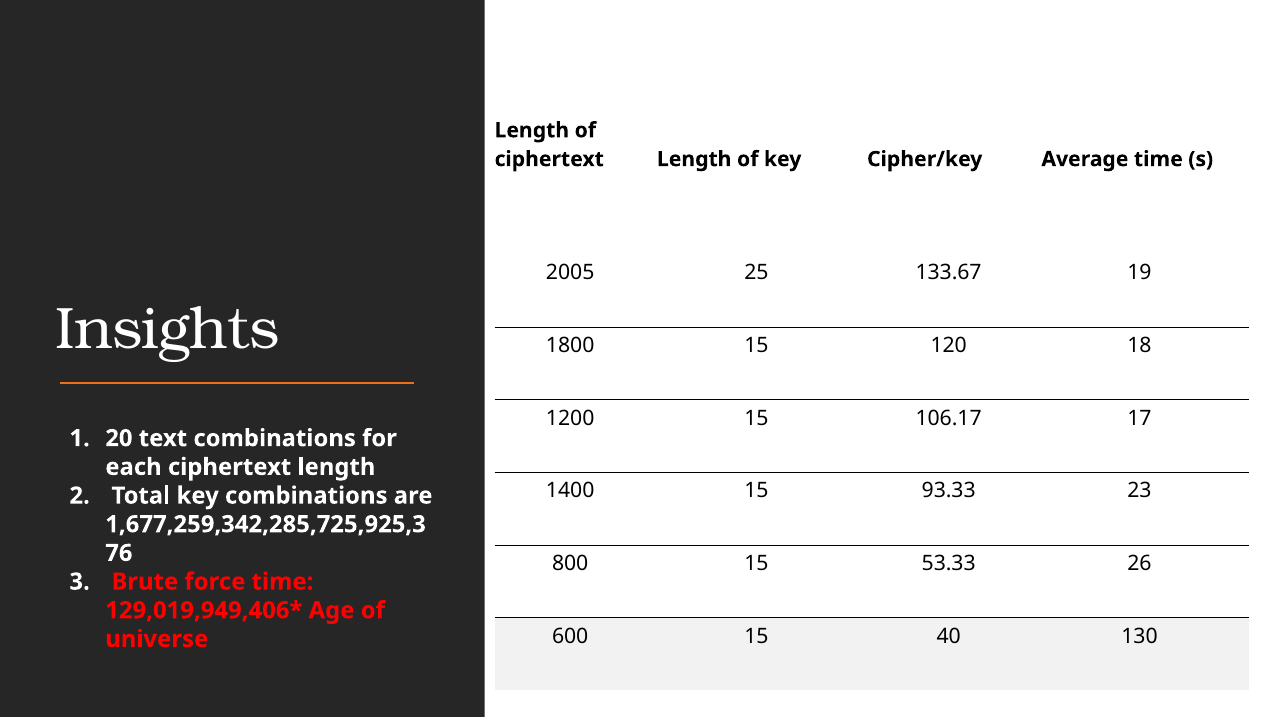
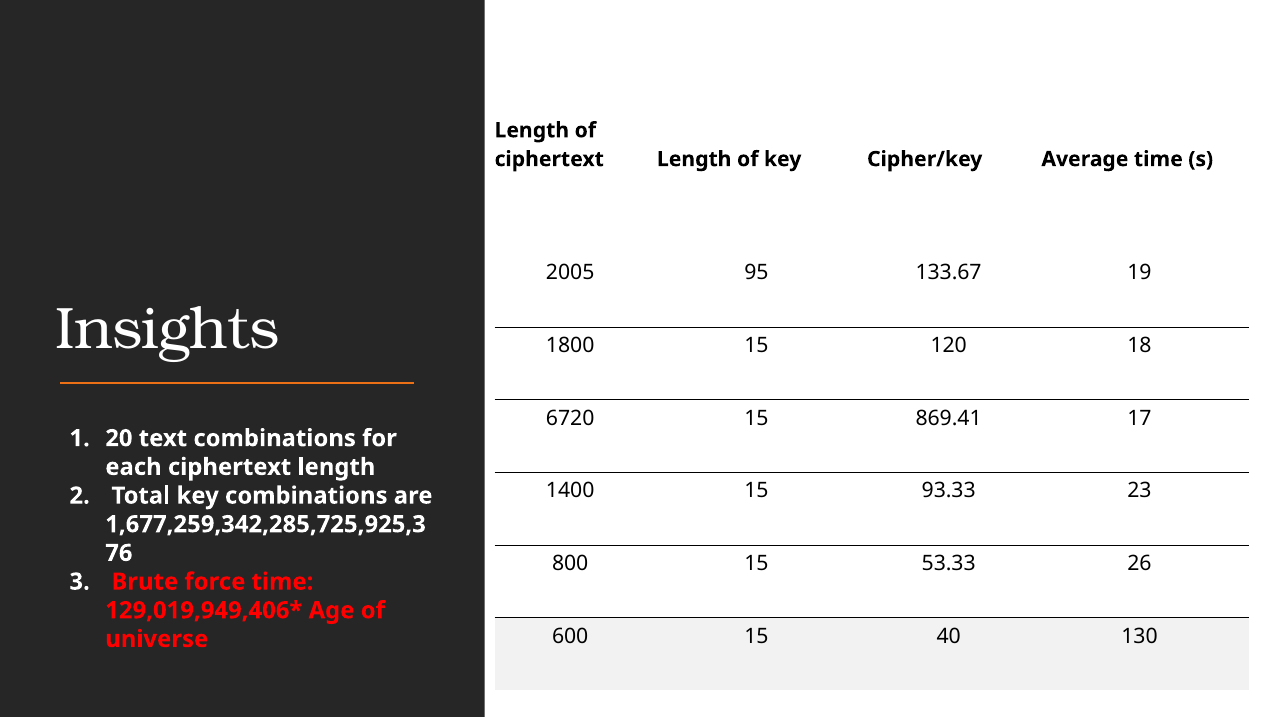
25: 25 -> 95
1200: 1200 -> 6720
106.17: 106.17 -> 869.41
